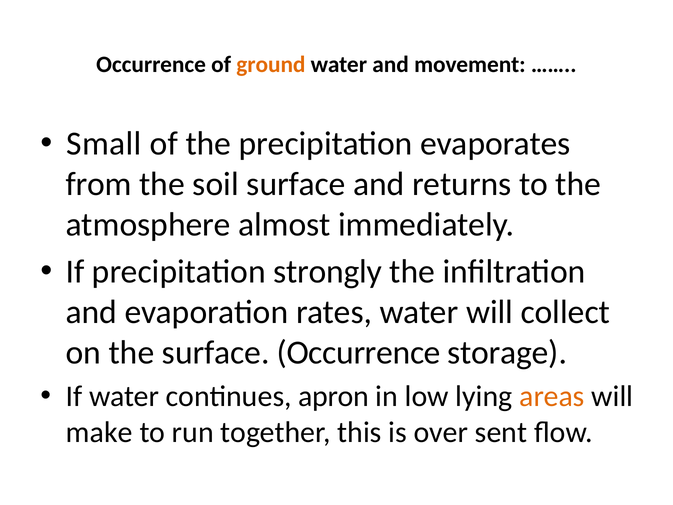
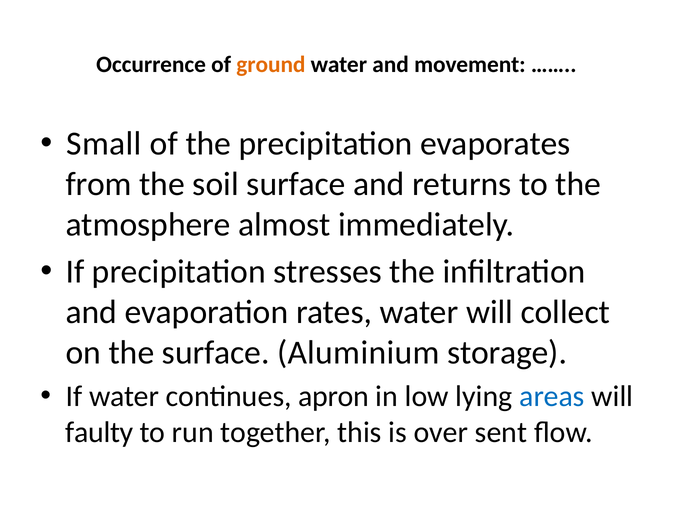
strongly: strongly -> stresses
surface Occurrence: Occurrence -> Aluminium
areas colour: orange -> blue
make: make -> faulty
